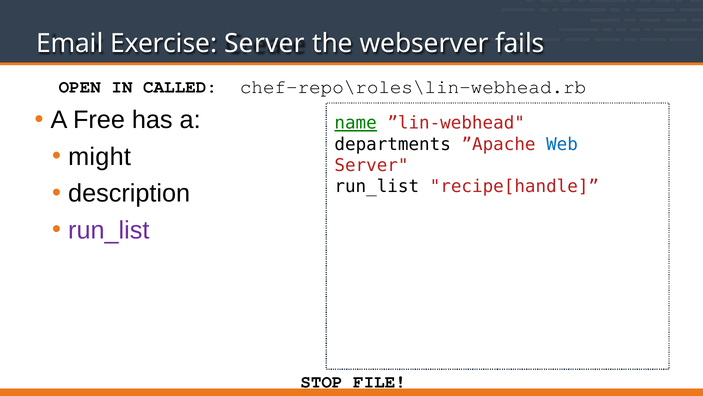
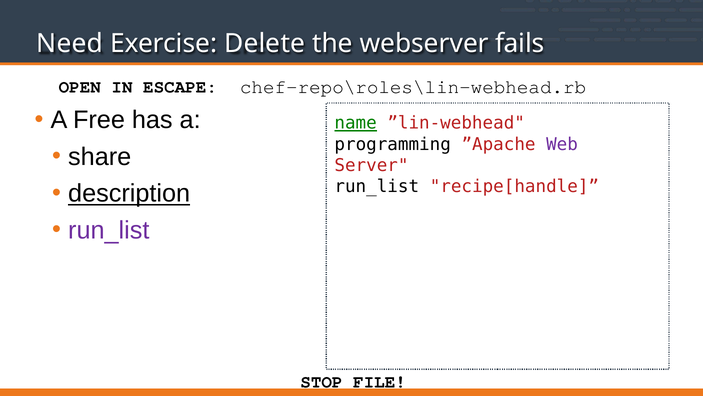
Email: Email -> Need
Exercise Server: Server -> Delete
CALLED: CALLED -> ESCAPE
departments: departments -> programming
Web colour: blue -> purple
might: might -> share
description underline: none -> present
